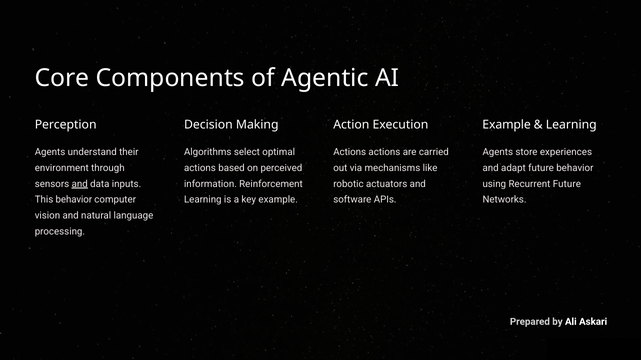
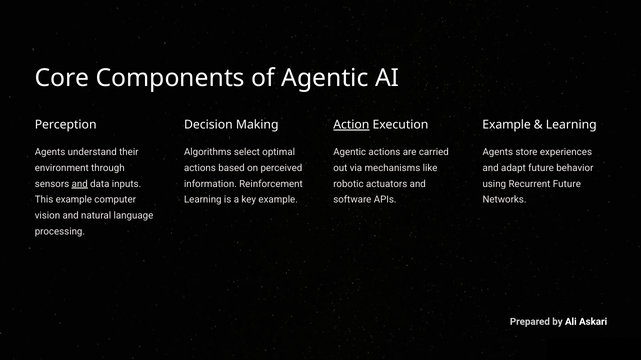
Action underline: none -> present
Actions at (350, 152): Actions -> Agentic
This behavior: behavior -> example
